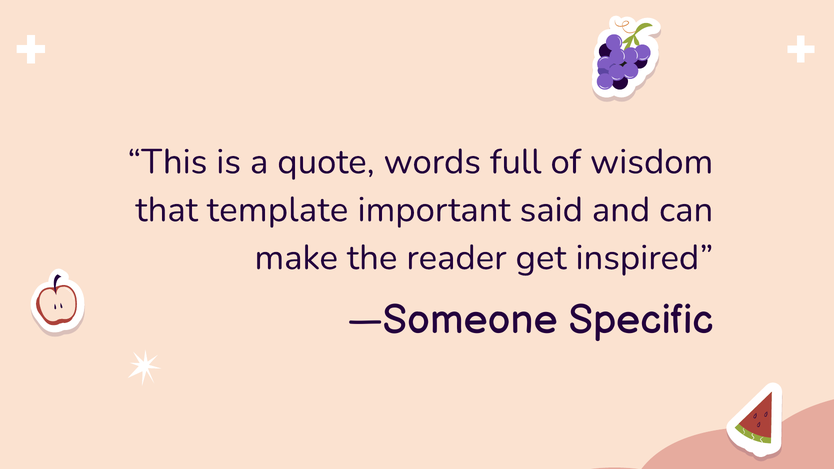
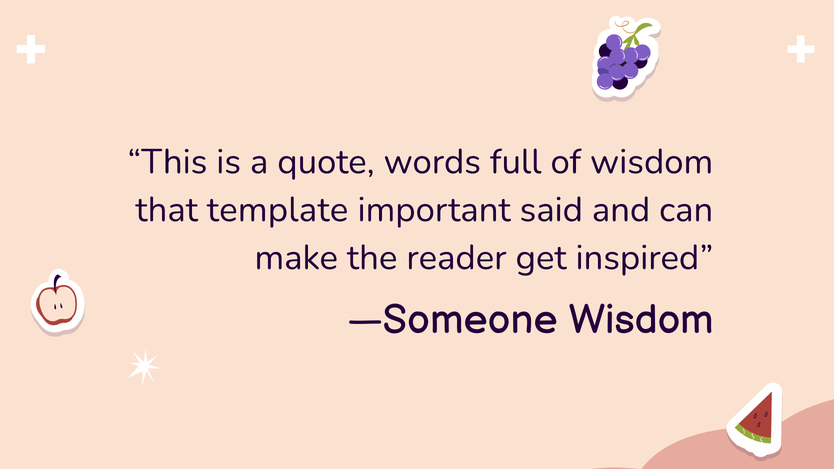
—Someone Specific: Specific -> Wisdom
